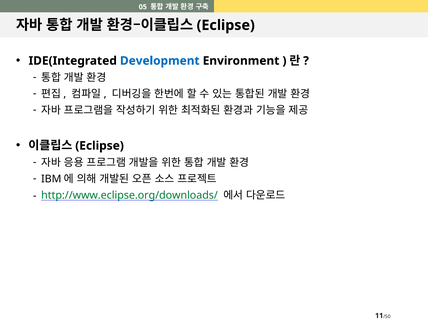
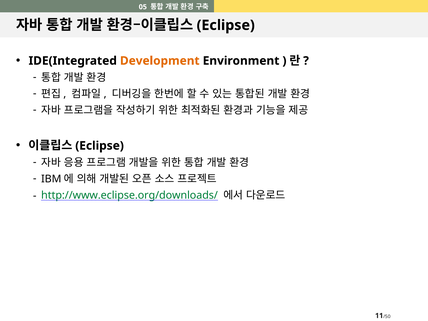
Development colour: blue -> orange
